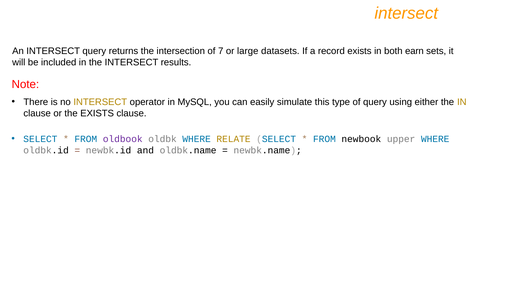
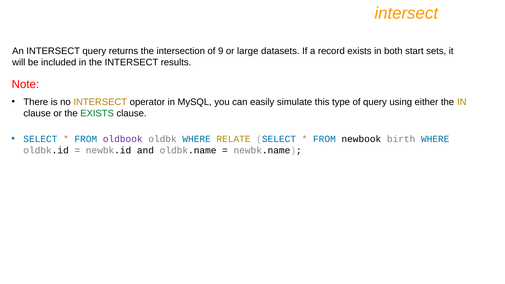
7: 7 -> 9
earn: earn -> start
EXISTS at (97, 113) colour: black -> green
upper: upper -> birth
